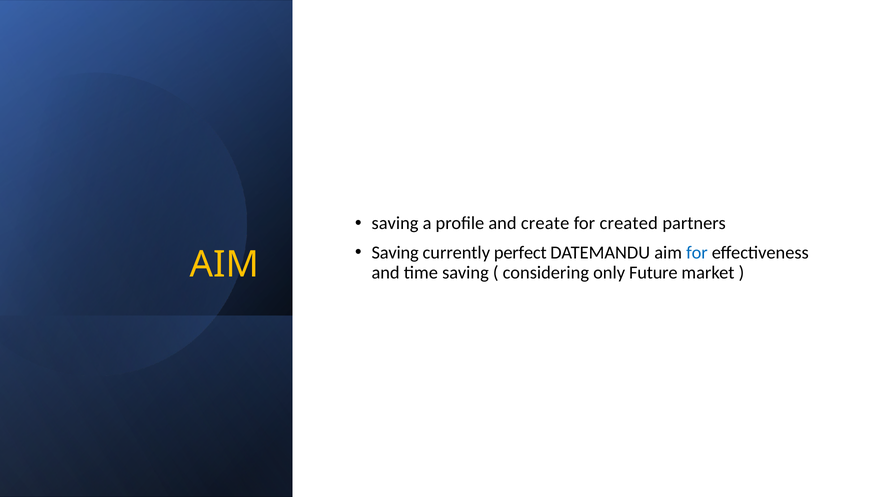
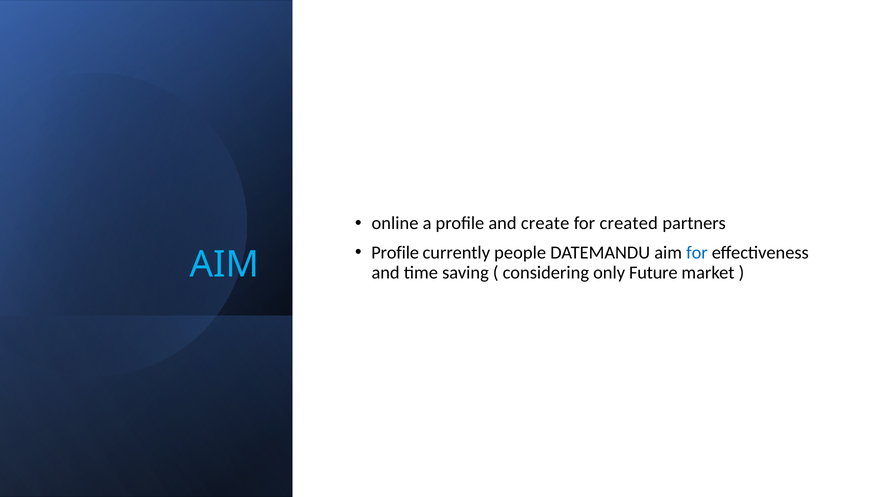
saving at (395, 223): saving -> online
Saving at (395, 252): Saving -> Profile
perfect: perfect -> people
AIM at (224, 264) colour: yellow -> light blue
